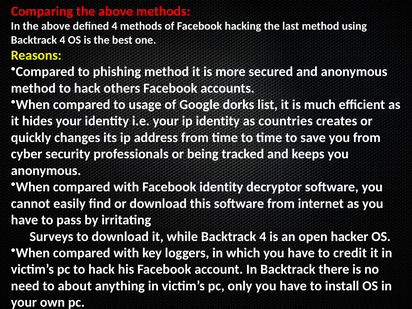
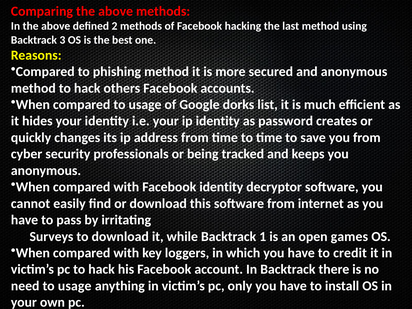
defined 4: 4 -> 2
4 at (62, 40): 4 -> 3
countries: countries -> password
while Backtrack 4: 4 -> 1
hacker: hacker -> games
need to about: about -> usage
